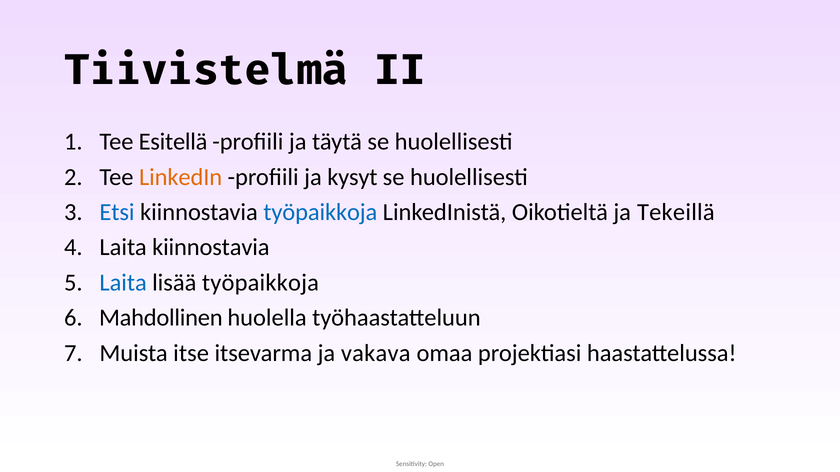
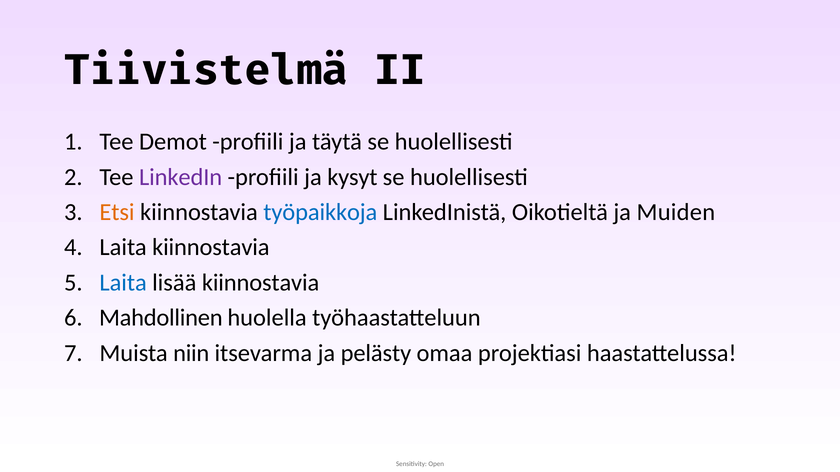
Esitellä: Esitellä -> Demot
LinkedIn colour: orange -> purple
Etsi colour: blue -> orange
Tekeillä: Tekeillä -> Muiden
lisää työpaikkoja: työpaikkoja -> kiinnostavia
itse: itse -> niin
vakava: vakava -> pelästy
